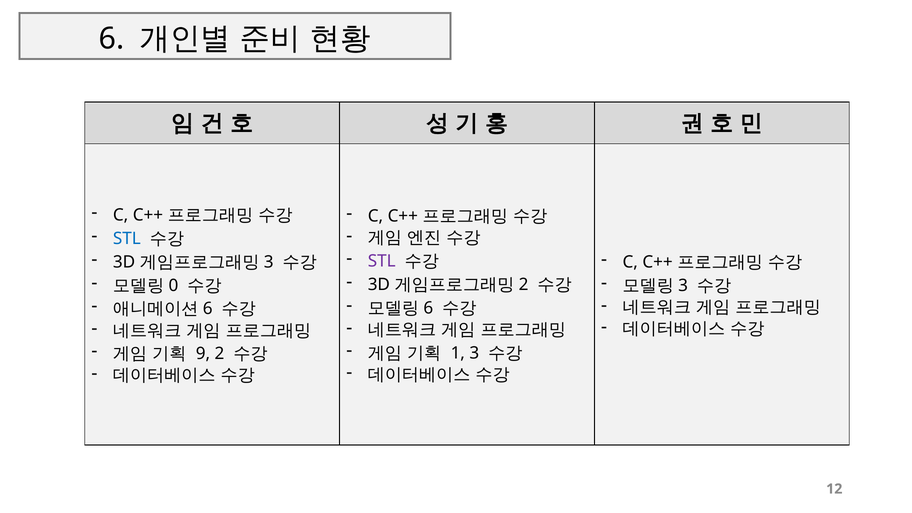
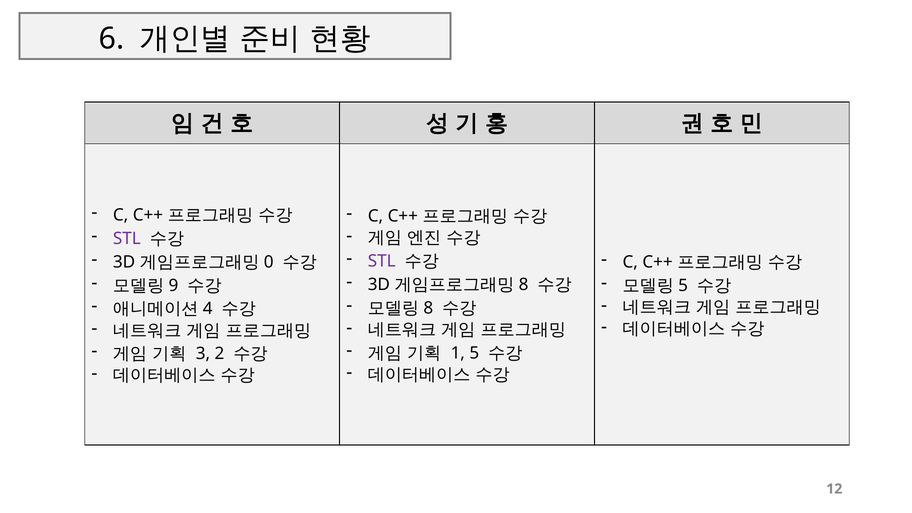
STL at (127, 239) colour: blue -> purple
3 at (269, 262): 3 -> 0
2 at (524, 285): 2 -> 8
0: 0 -> 9
3 at (683, 285): 3 -> 5
6 at (428, 308): 6 -> 8
6 at (208, 309): 6 -> 4
1 3: 3 -> 5
9: 9 -> 3
